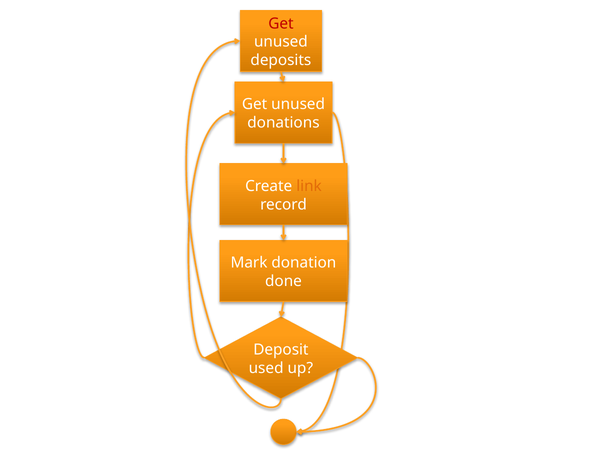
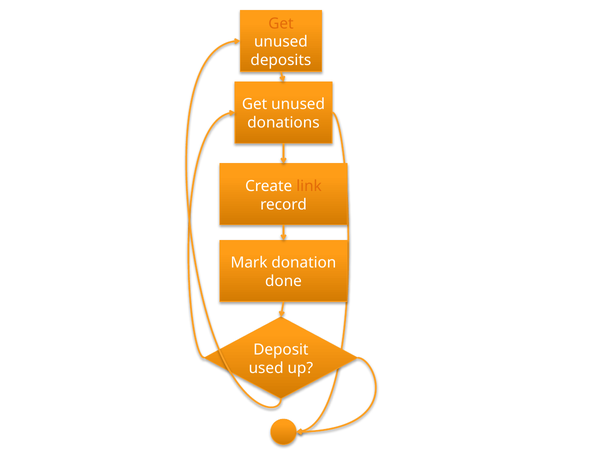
Get at (281, 24) colour: red -> orange
